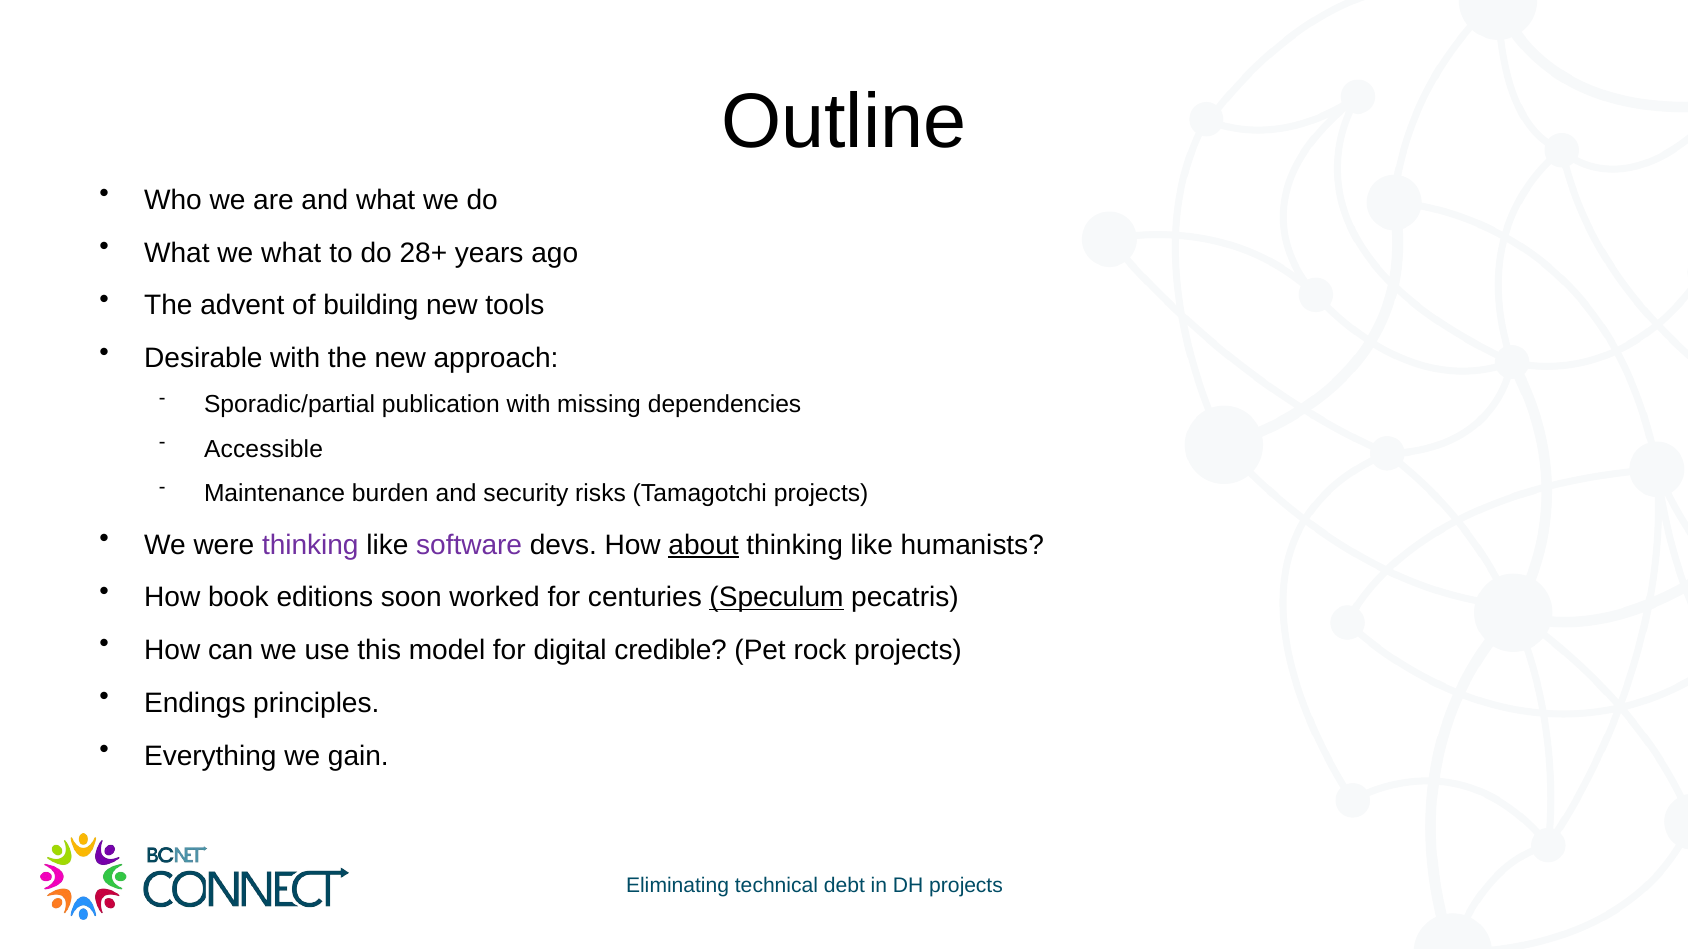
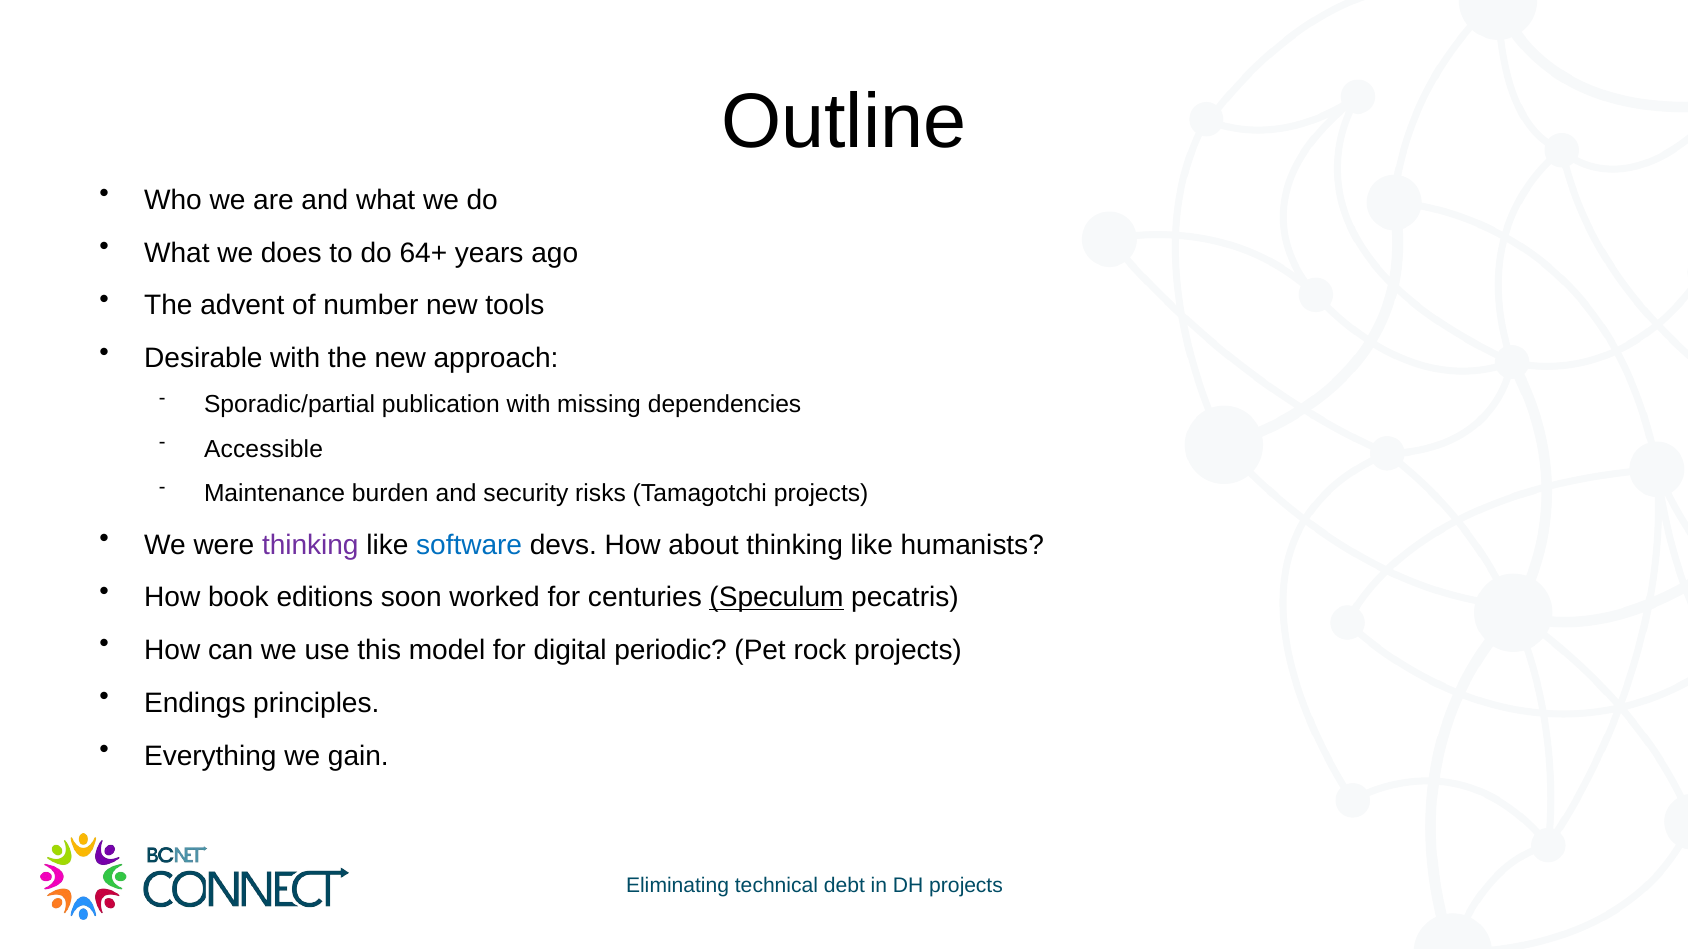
we what: what -> does
28+: 28+ -> 64+
building: building -> number
software colour: purple -> blue
about underline: present -> none
credible: credible -> periodic
